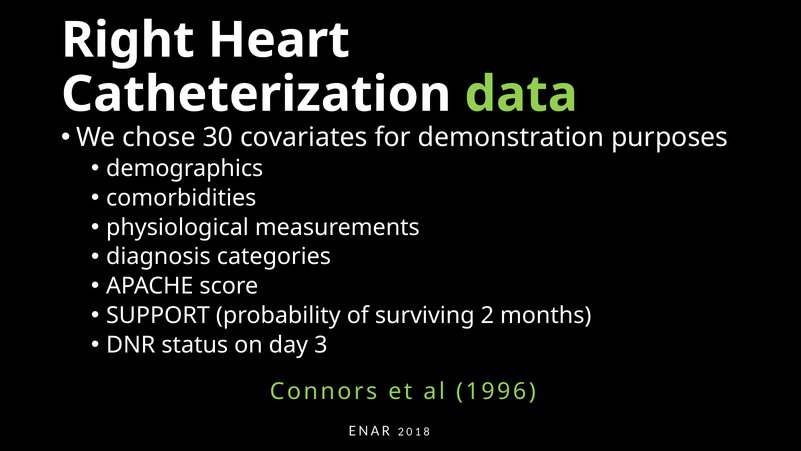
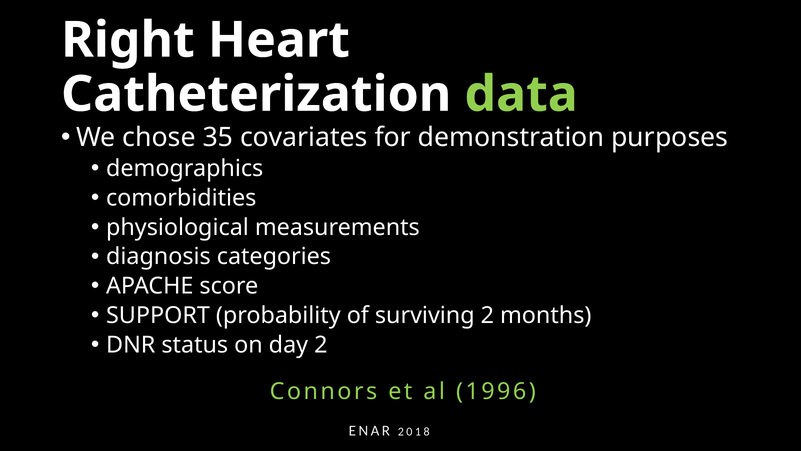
30: 30 -> 35
day 3: 3 -> 2
